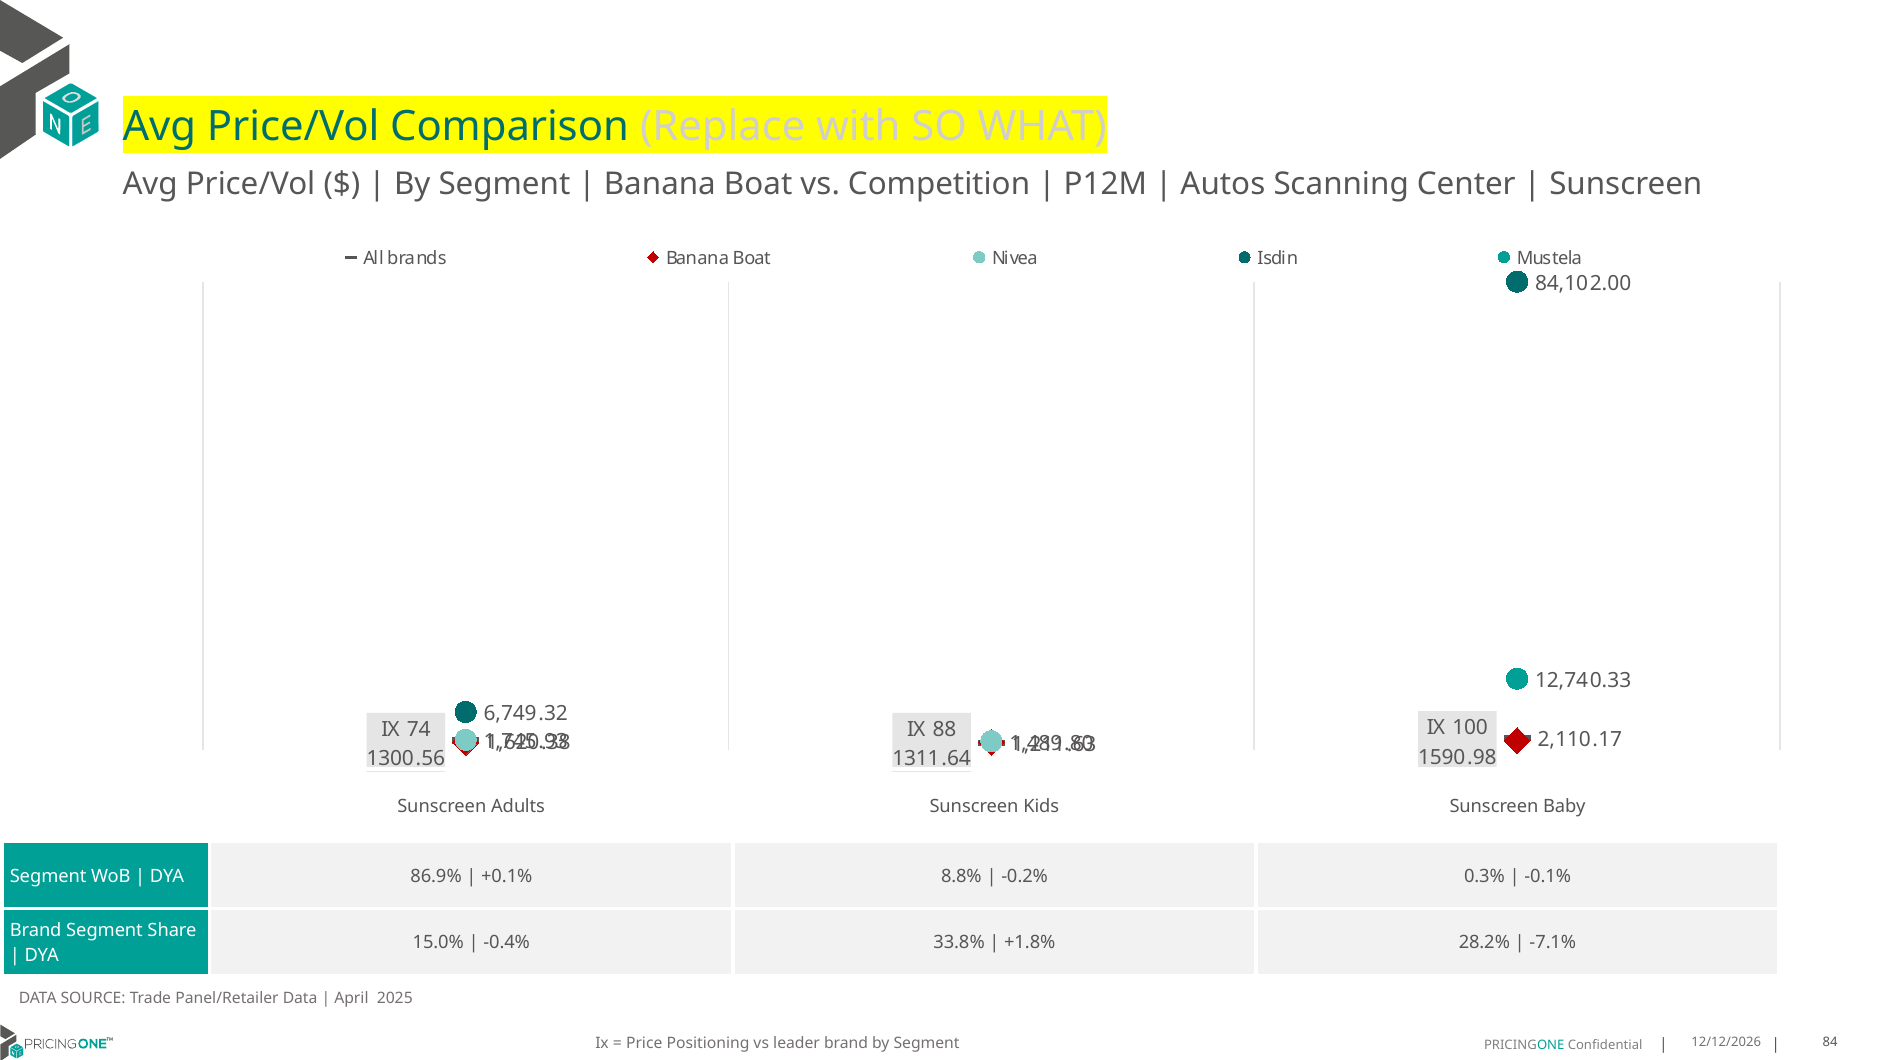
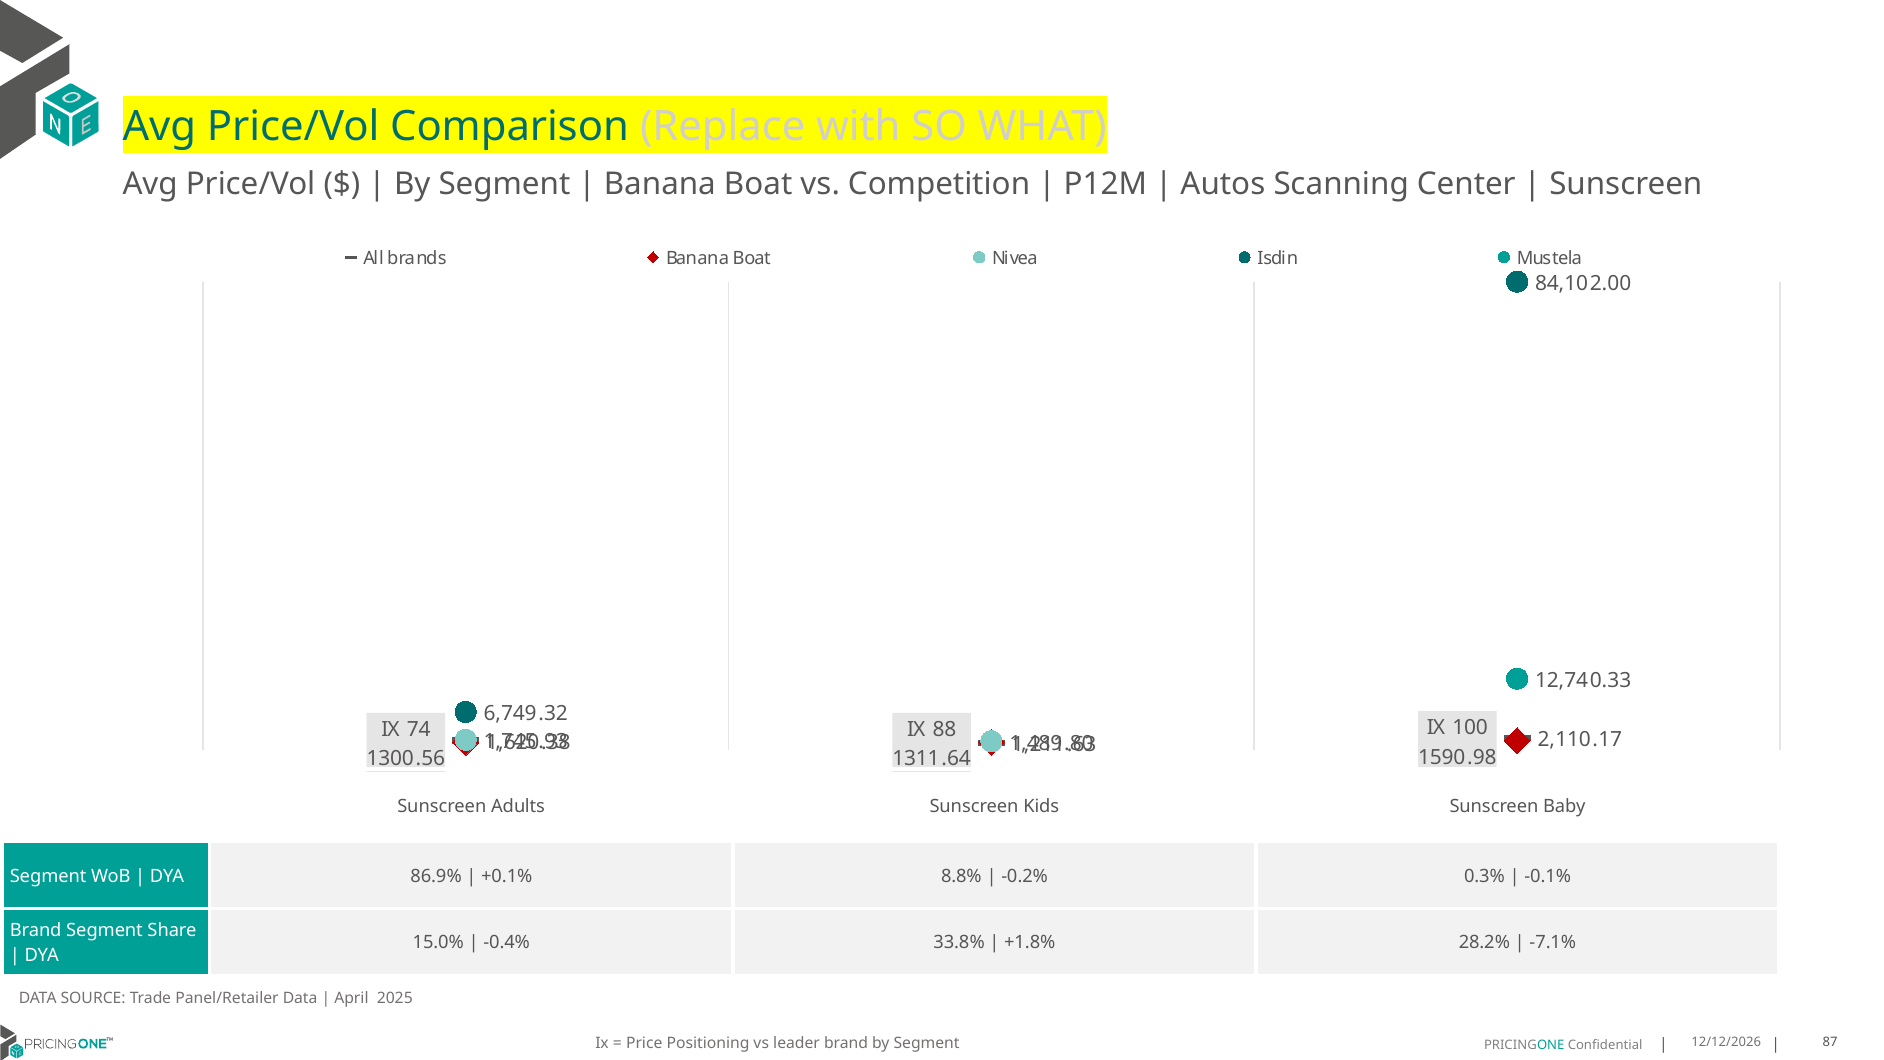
84: 84 -> 87
